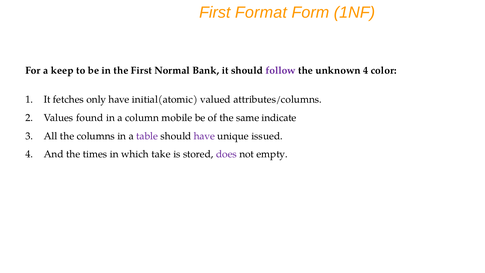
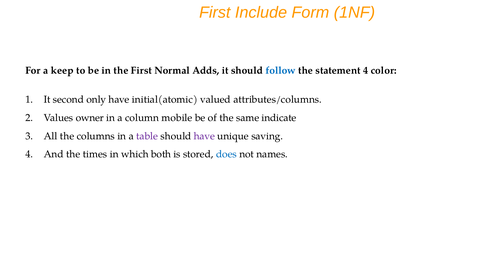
Format: Format -> Include
Bank: Bank -> Adds
follow colour: purple -> blue
unknown: unknown -> statement
fetches: fetches -> second
found: found -> owner
issued: issued -> saving
take: take -> both
does colour: purple -> blue
empty: empty -> names
